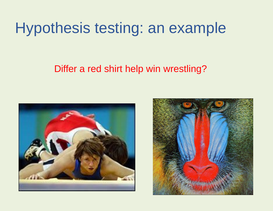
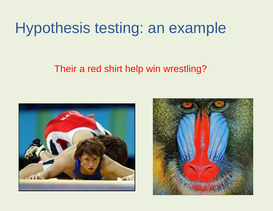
Differ: Differ -> Their
